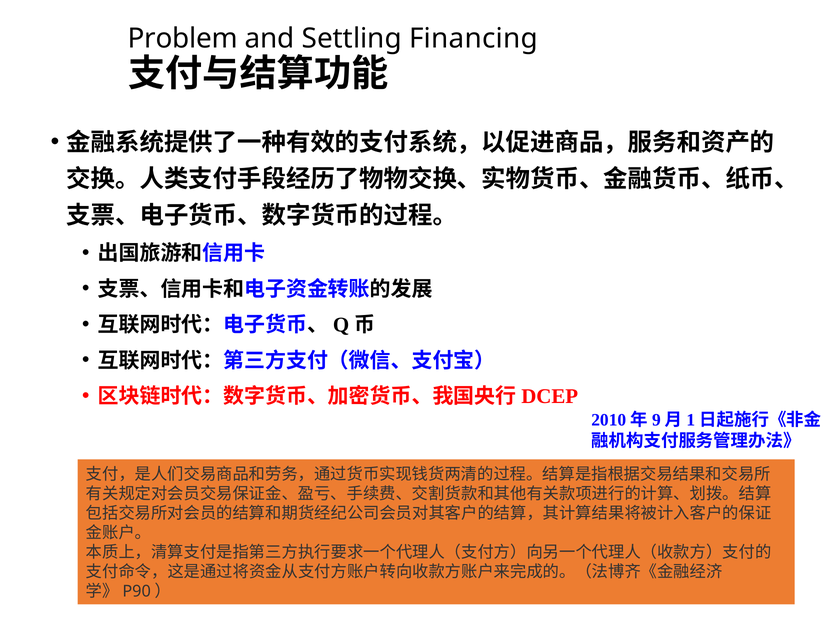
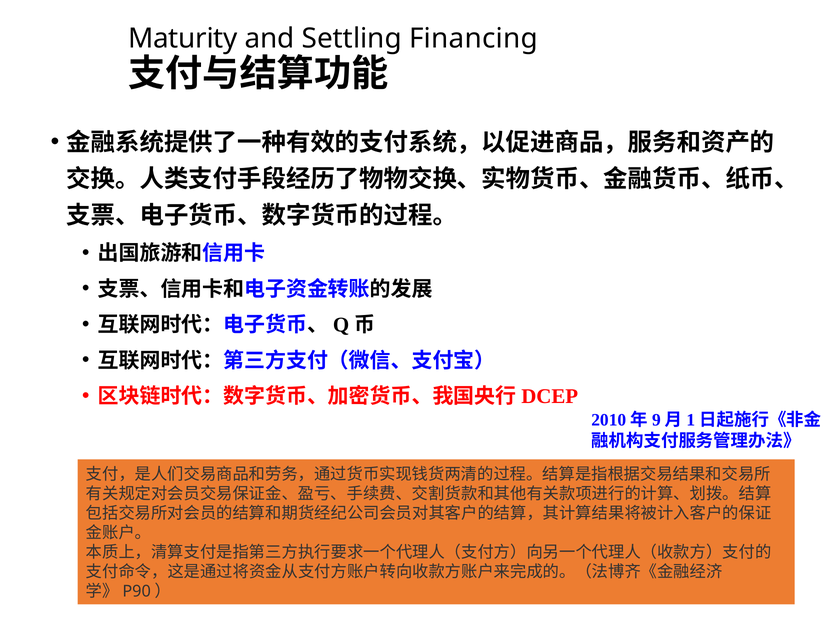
Problem: Problem -> Maturity
